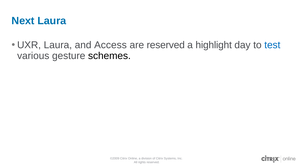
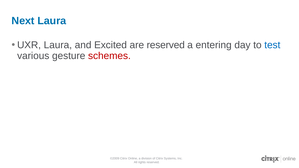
Access: Access -> Excited
highlight: highlight -> entering
schemes colour: black -> red
